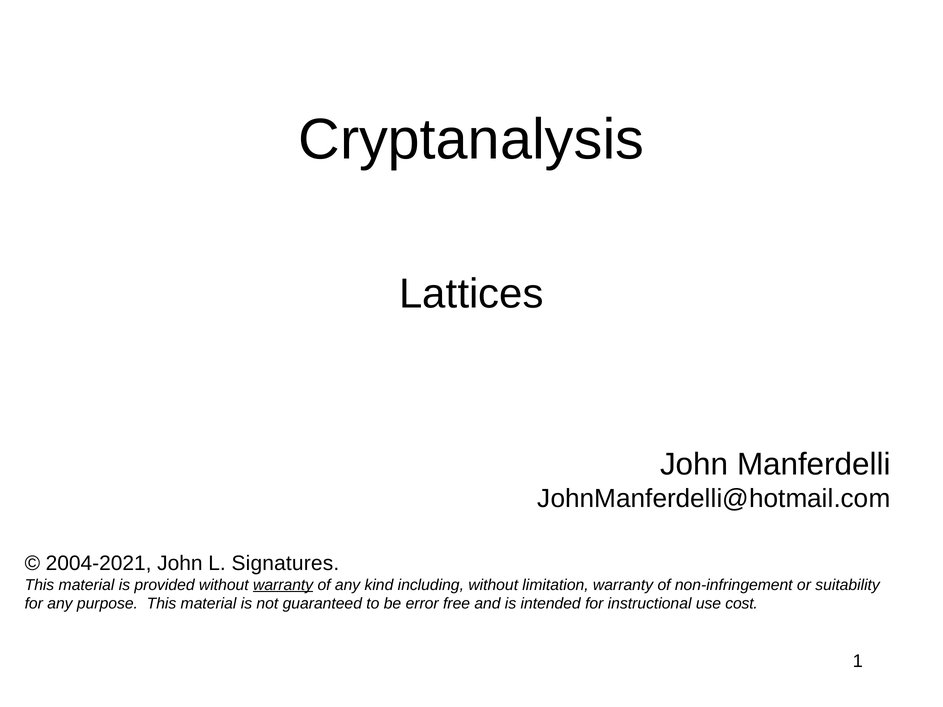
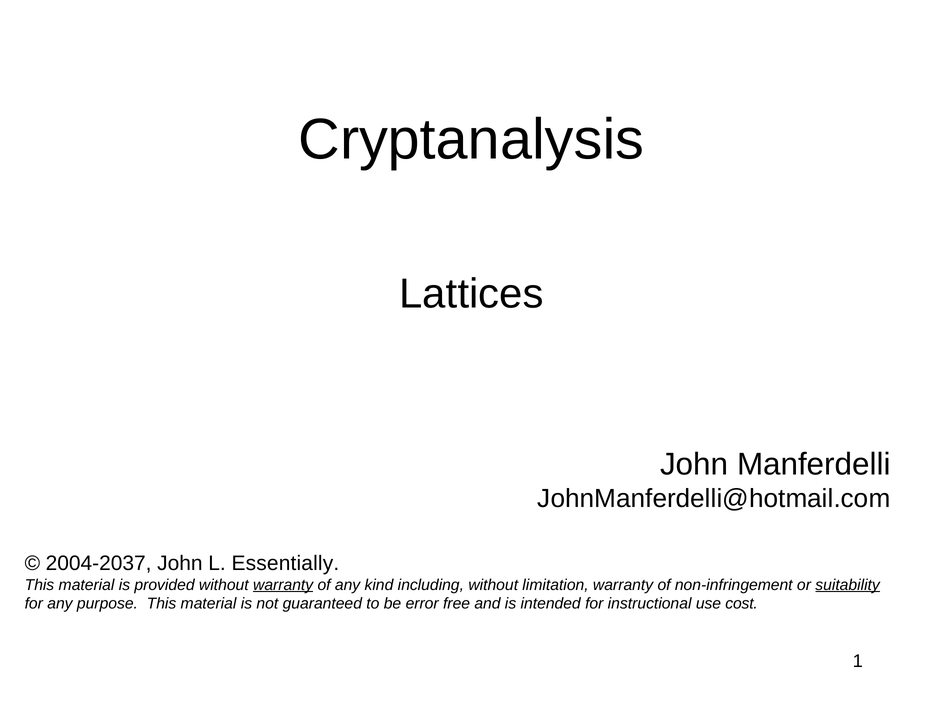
2004-2021: 2004-2021 -> 2004-2037
Signatures: Signatures -> Essentially
suitability underline: none -> present
